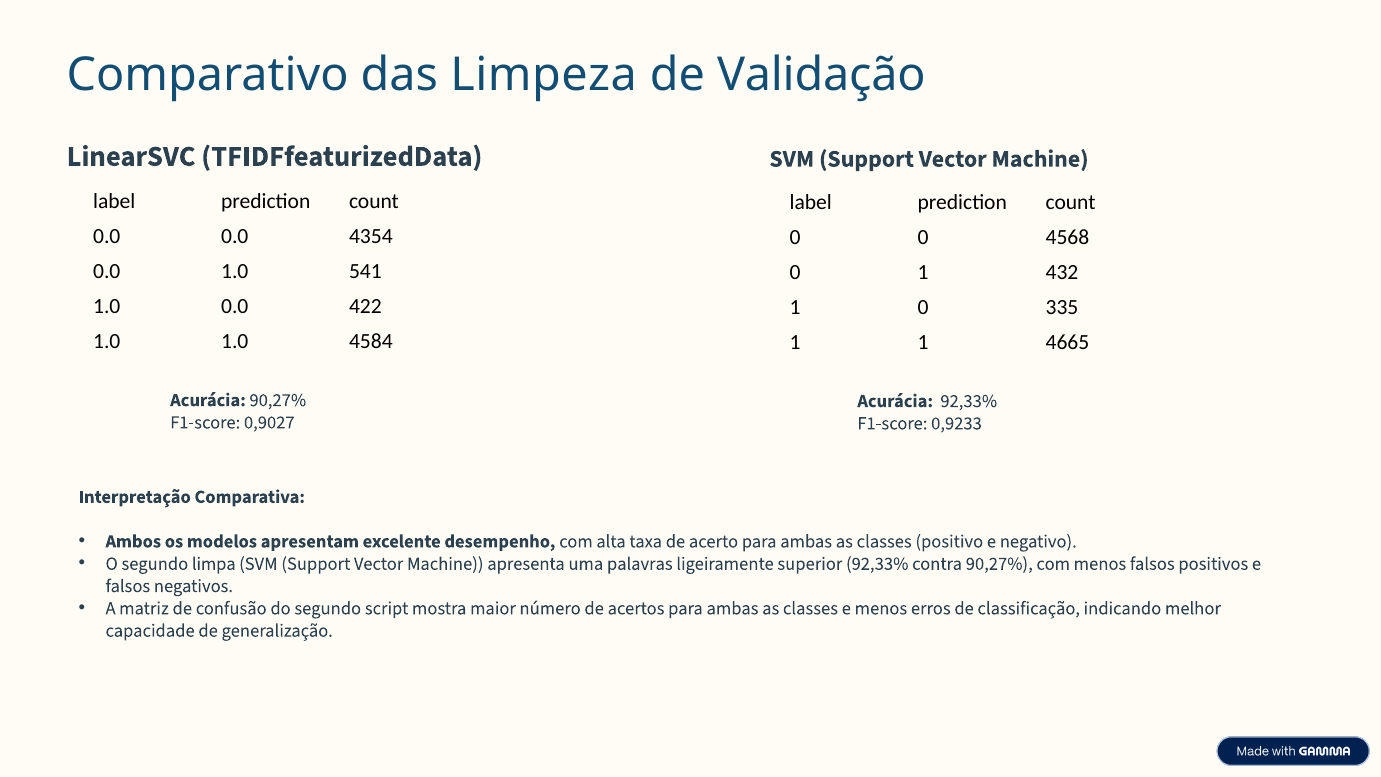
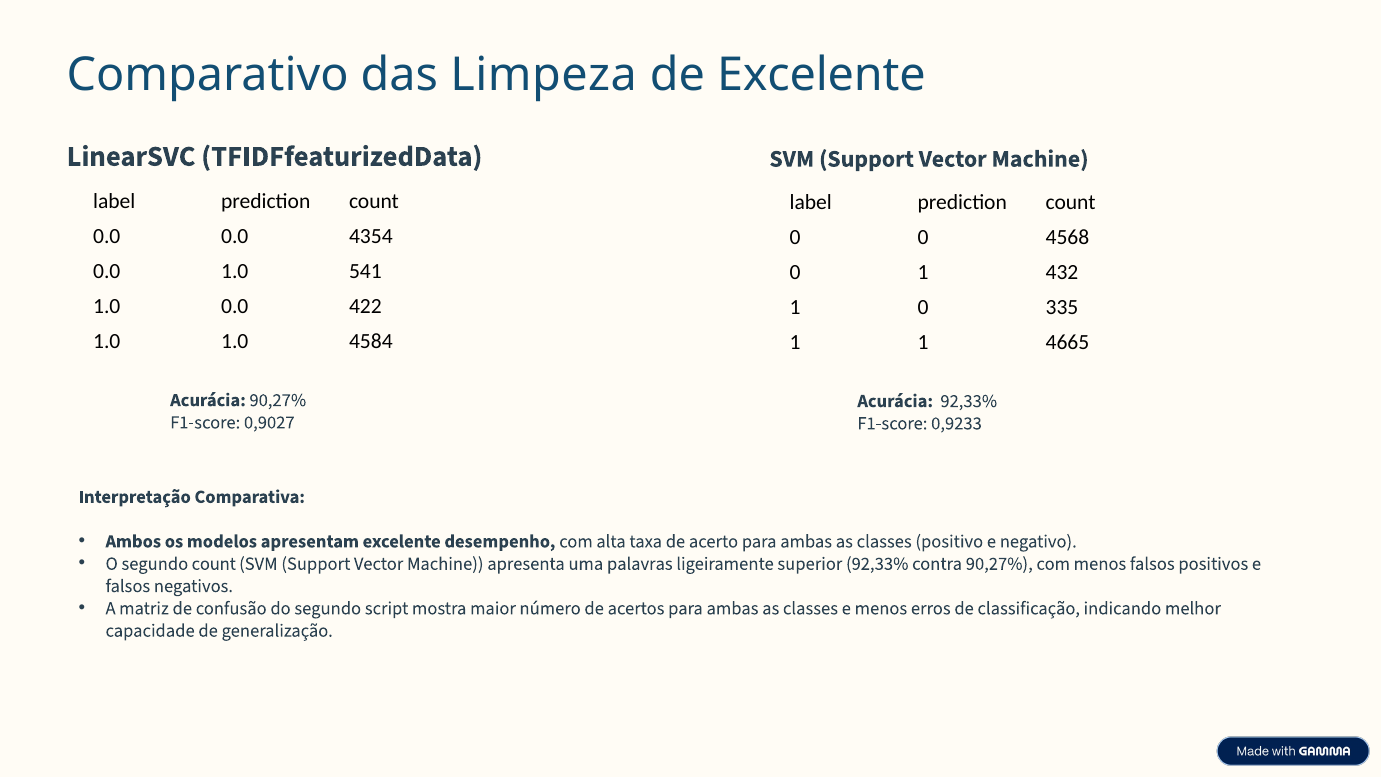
de Validação: Validação -> Excelente
segundo limpa: limpa -> count
